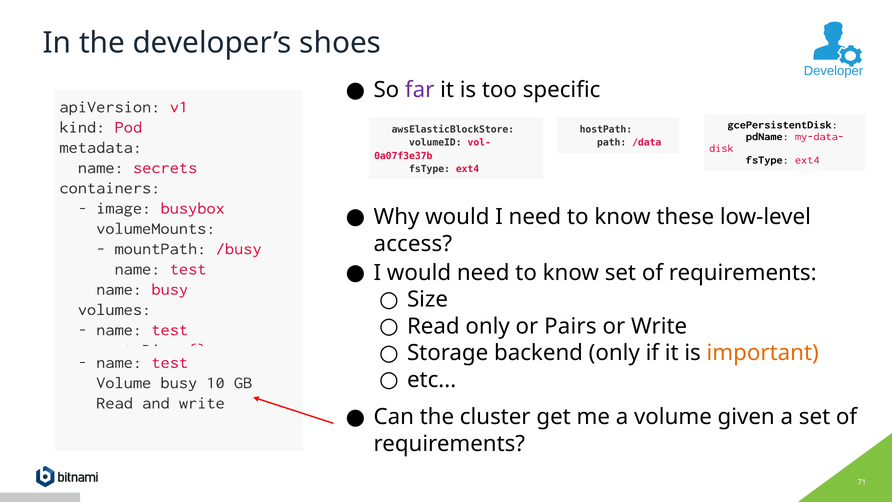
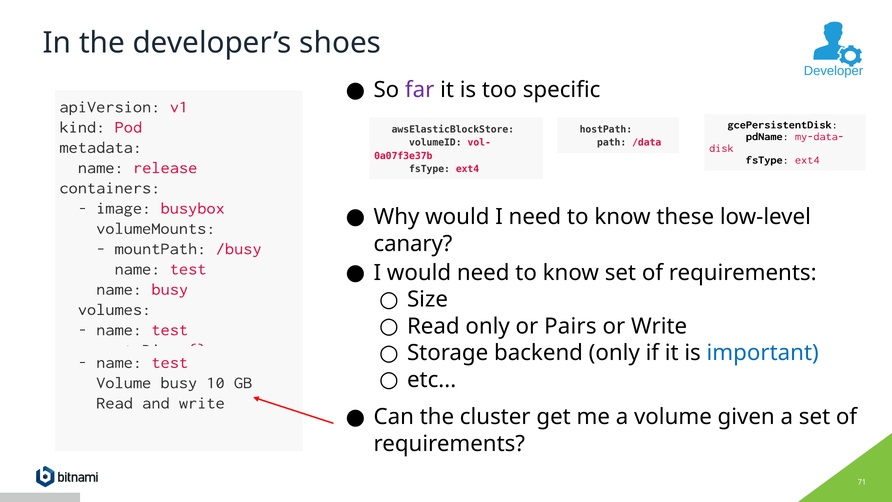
secrets: secrets -> release
access: access -> canary
important colour: orange -> blue
